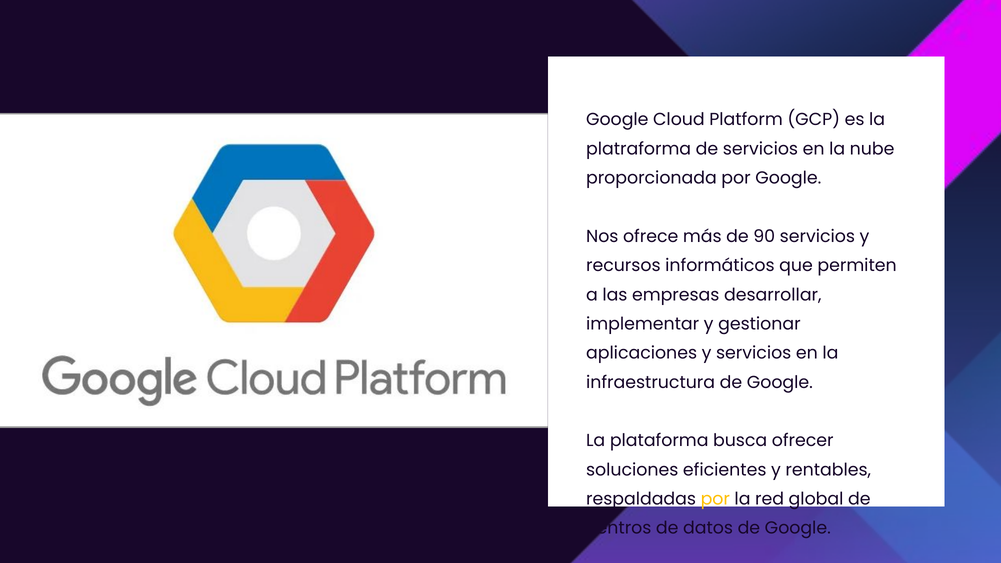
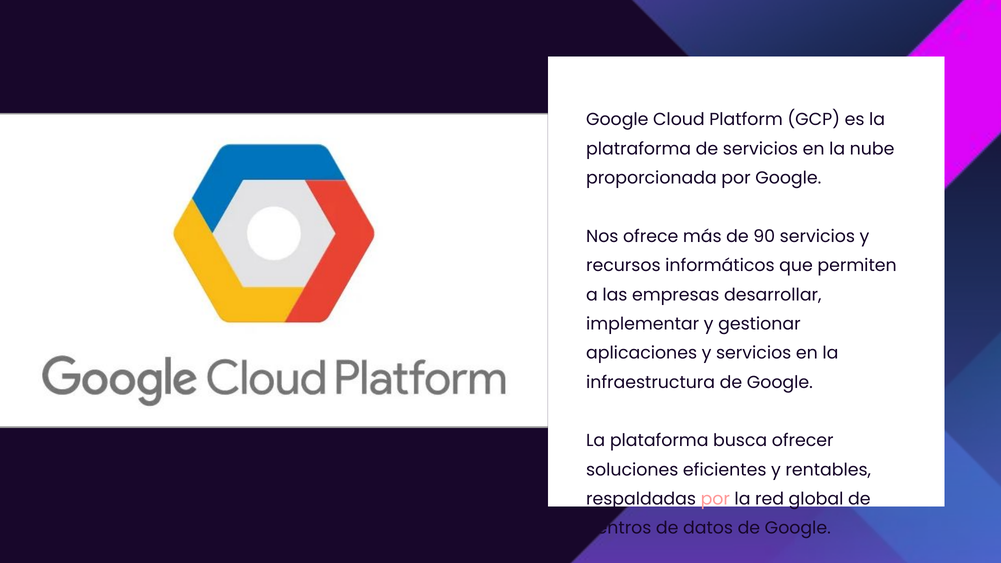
por at (715, 499) colour: yellow -> pink
